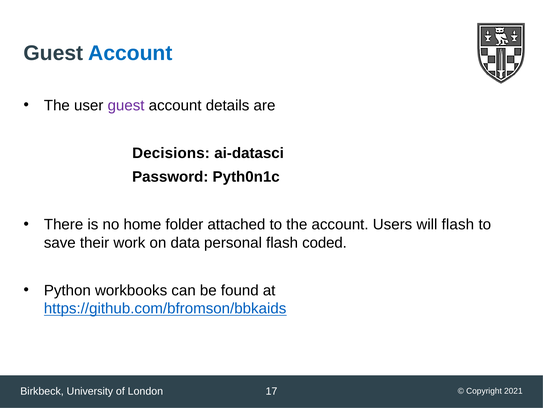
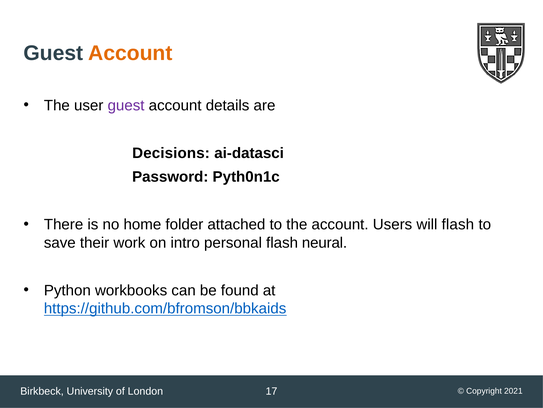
Account at (130, 53) colour: blue -> orange
data: data -> intro
coded: coded -> neural
